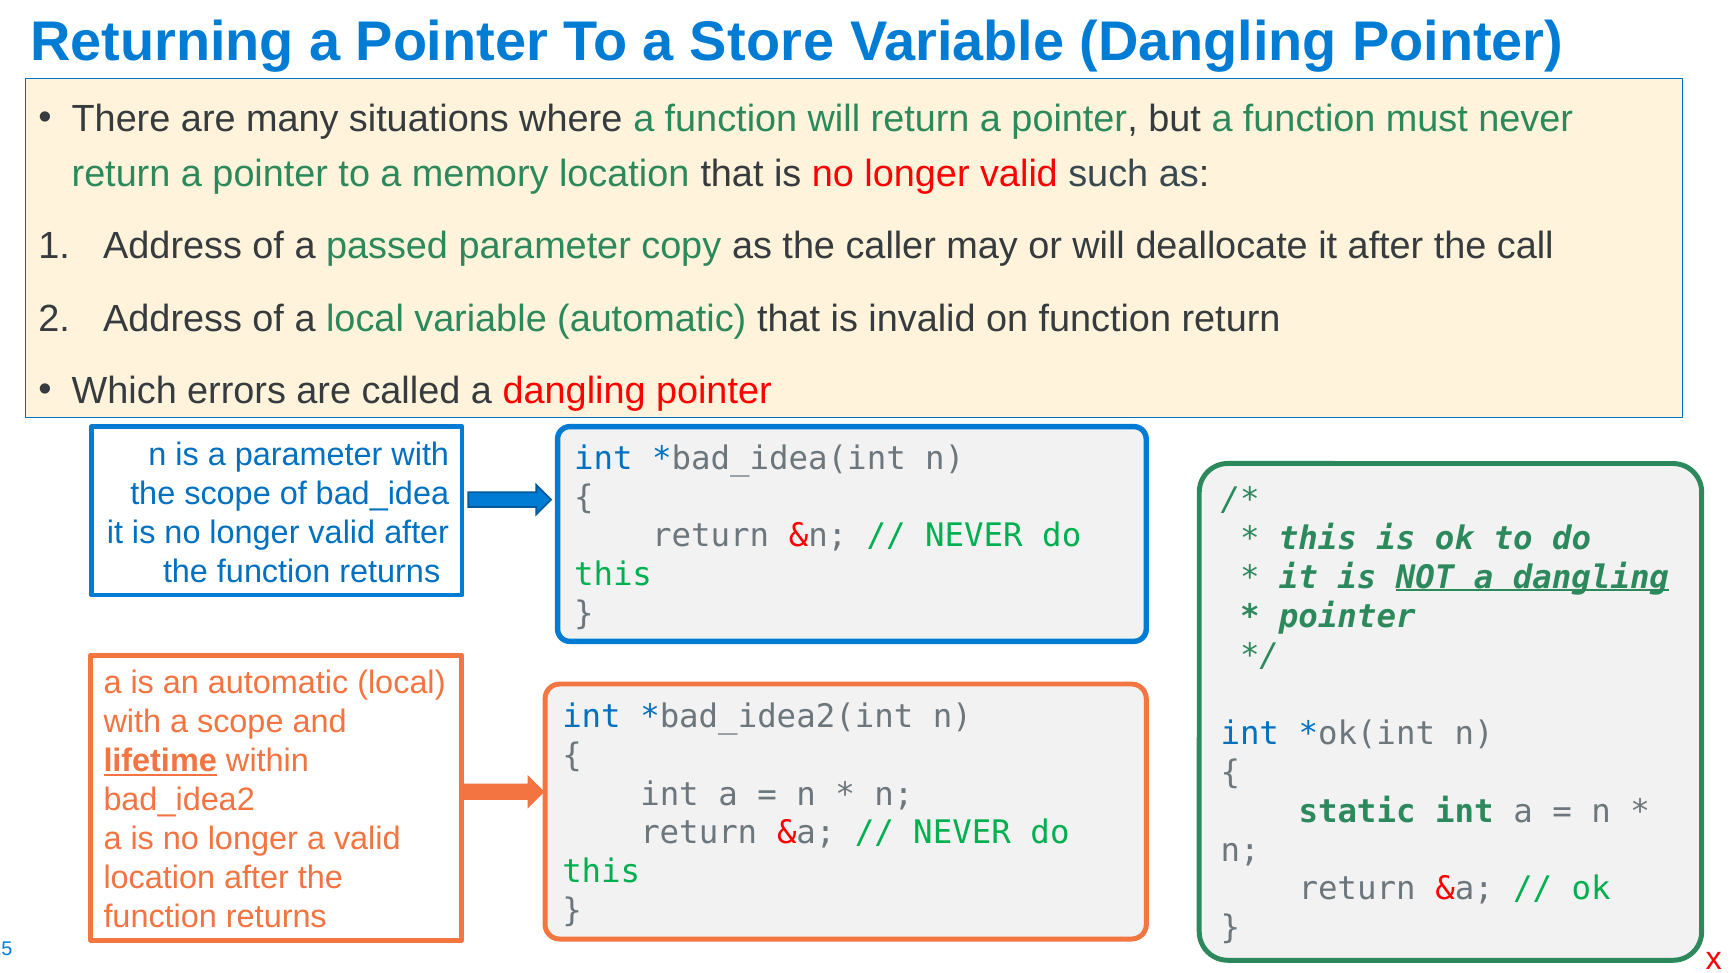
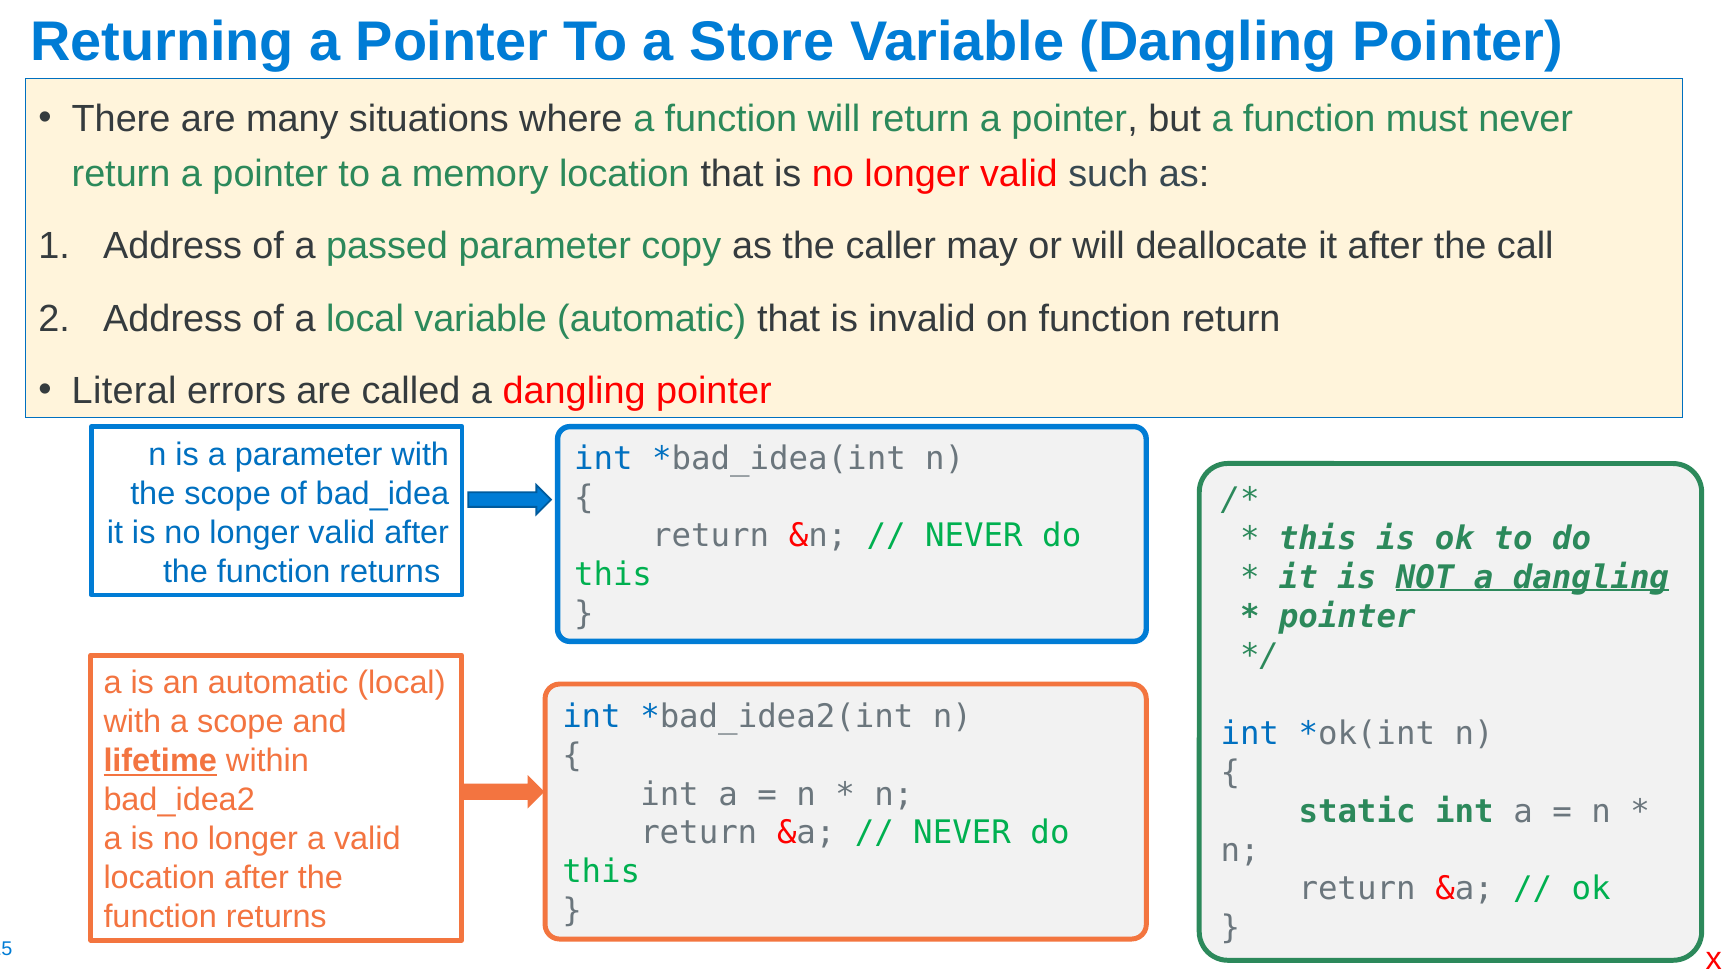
Which: Which -> Literal
